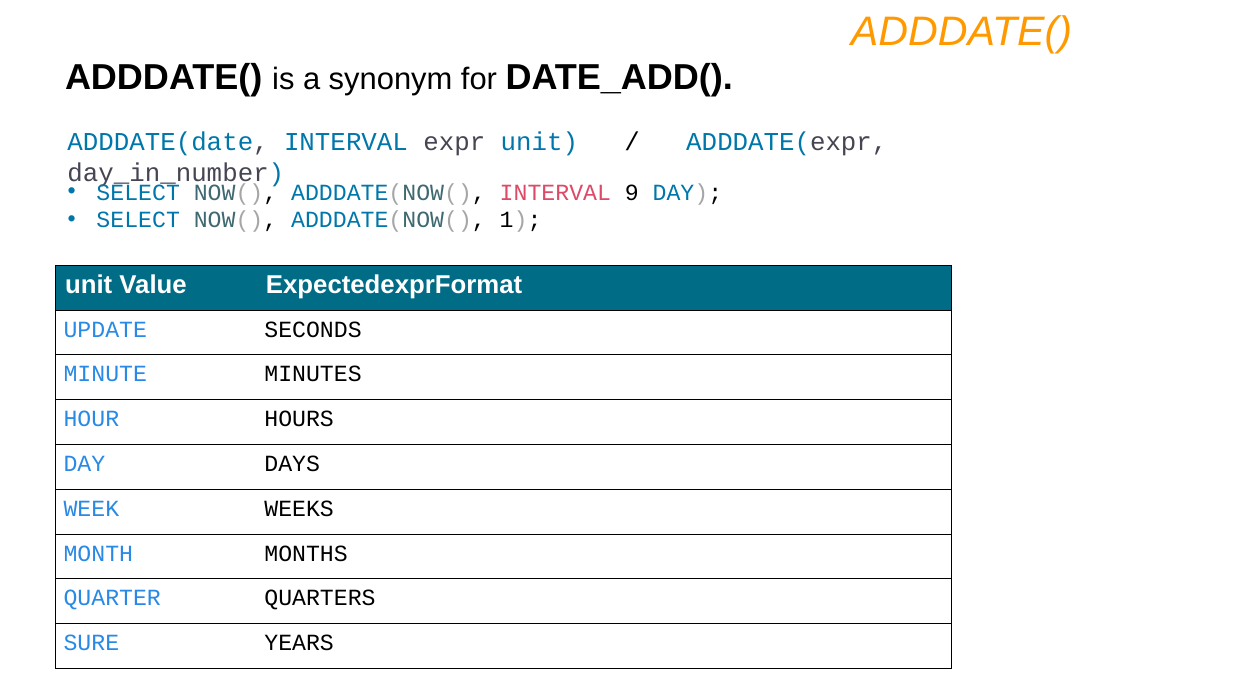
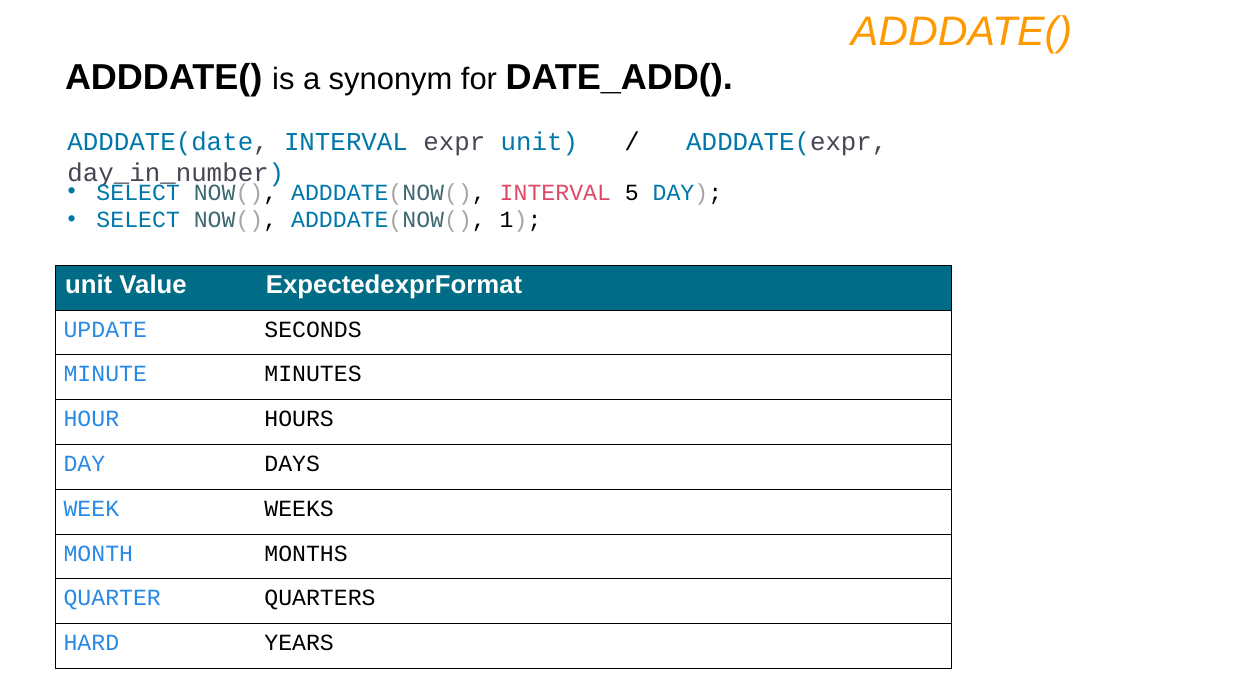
9: 9 -> 5
SURE: SURE -> HARD
